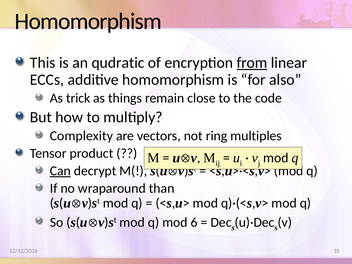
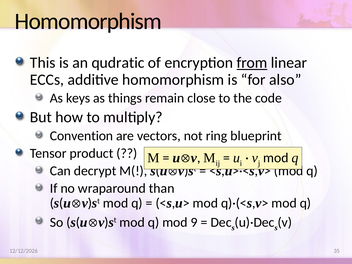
trick: trick -> keys
Complexity: Complexity -> Convention
multiples: multiples -> blueprint
Can underline: present -> none
6: 6 -> 9
